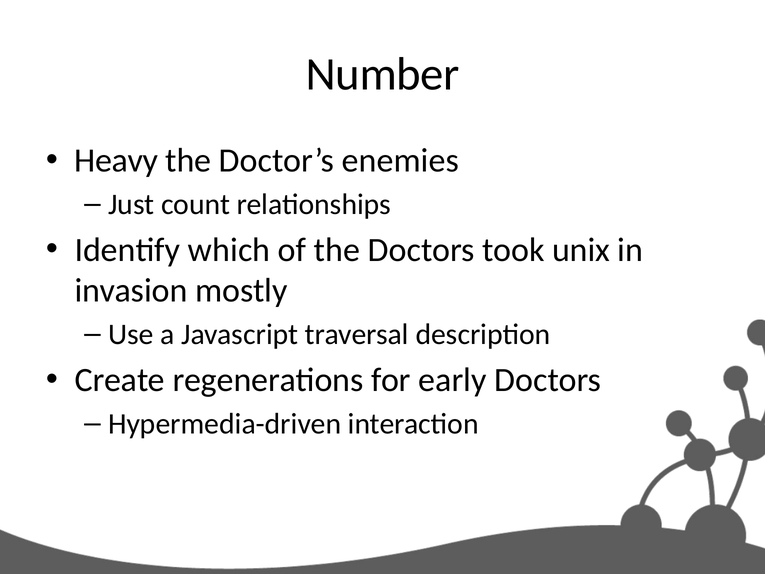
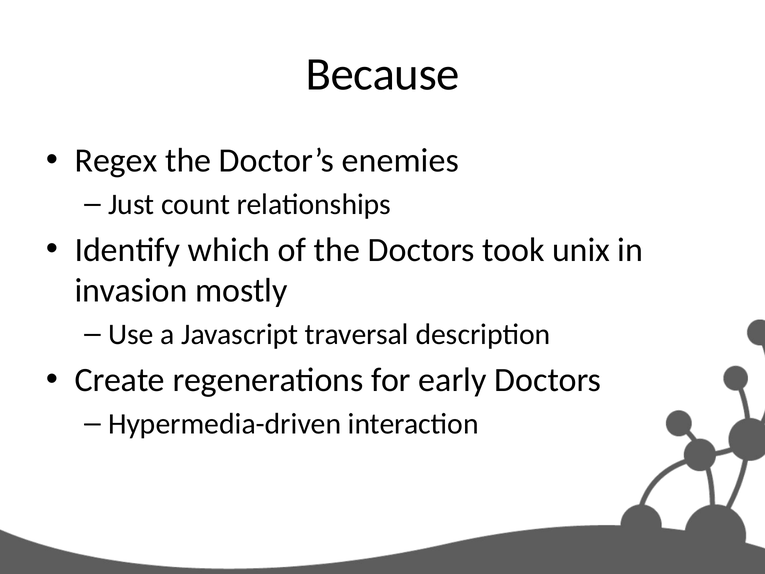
Number: Number -> Because
Heavy: Heavy -> Regex
